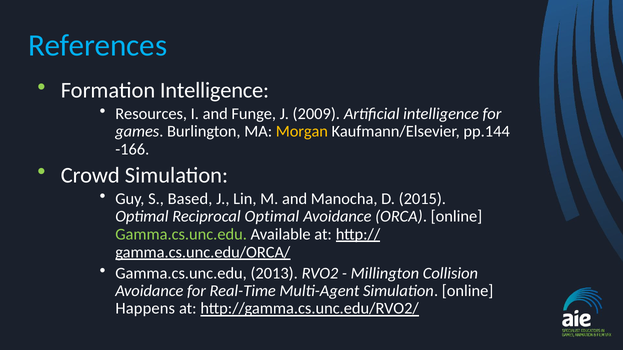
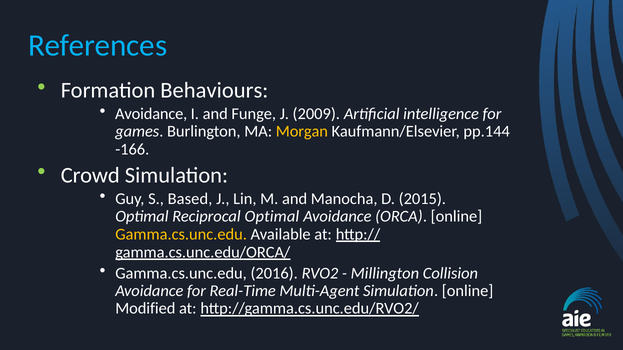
Formation Intelligence: Intelligence -> Behaviours
Resources at (151, 114): Resources -> Avoidance
Gamma.cs.unc.edu at (181, 234) colour: light green -> yellow
2013: 2013 -> 2016
Happens: Happens -> Modified
